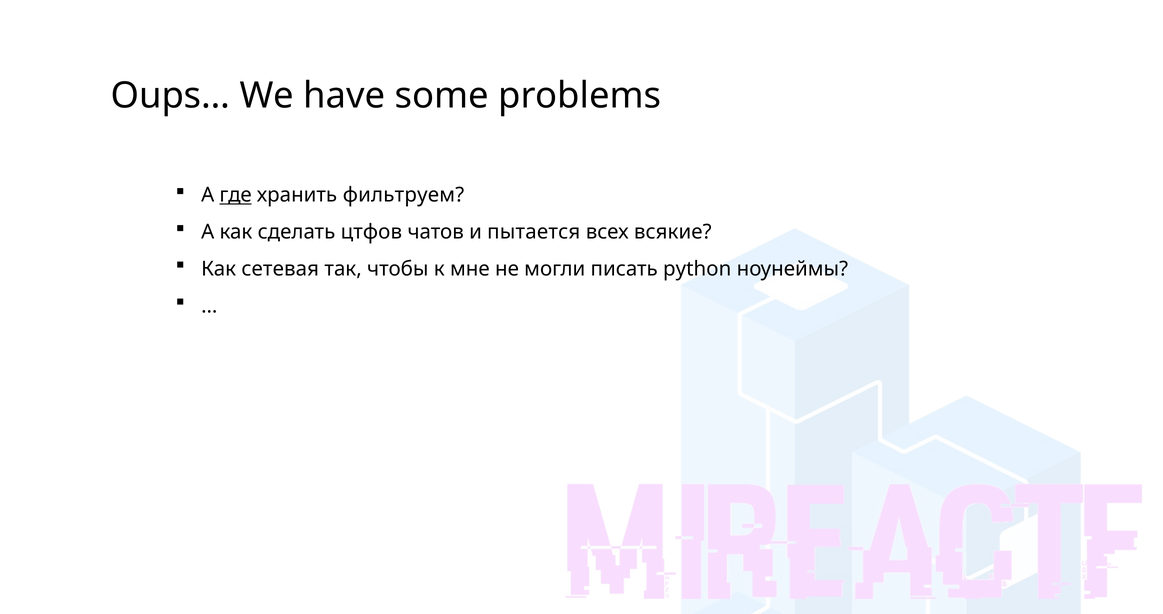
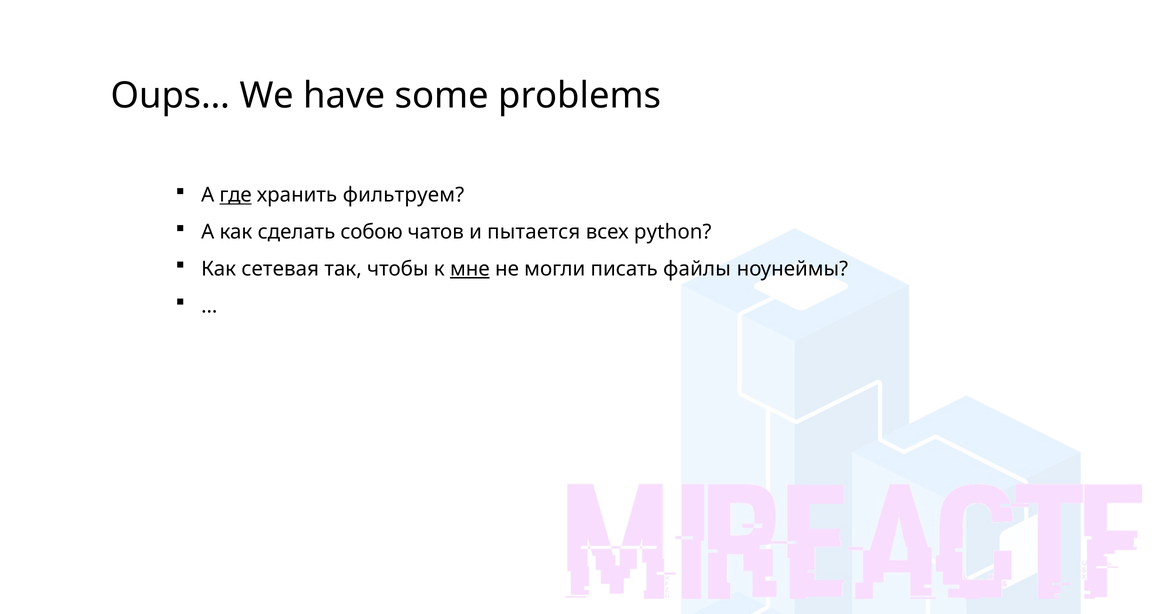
цтфов: цтфов -> собою
всякие: всякие -> python
мне underline: none -> present
python: python -> файлы
